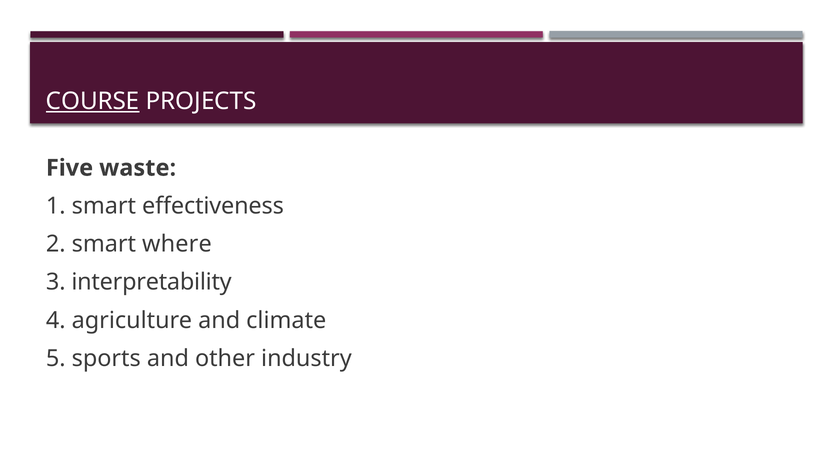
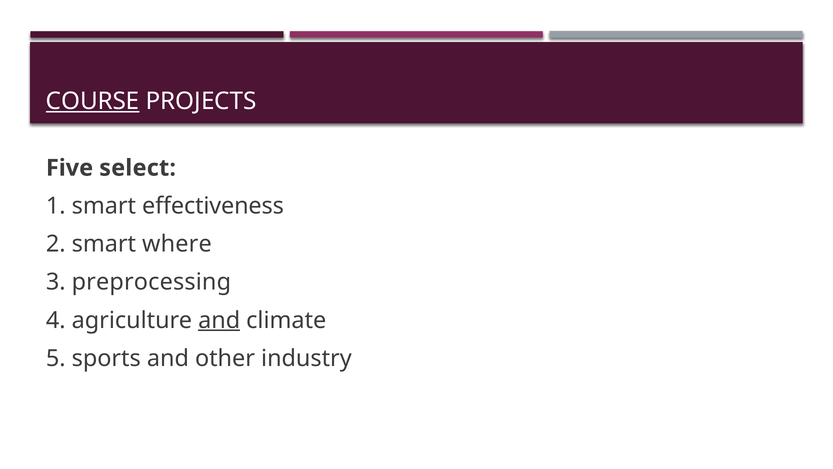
waste: waste -> select
interpretability: interpretability -> preprocessing
and at (219, 320) underline: none -> present
